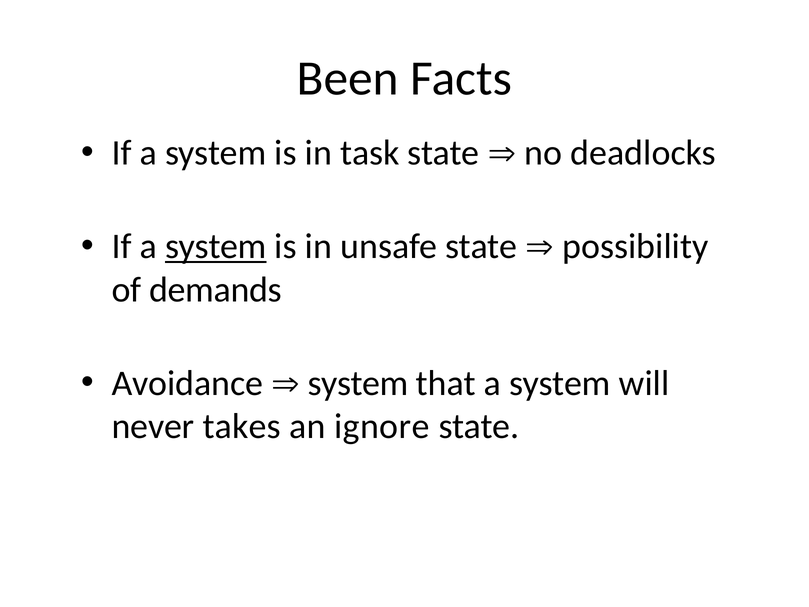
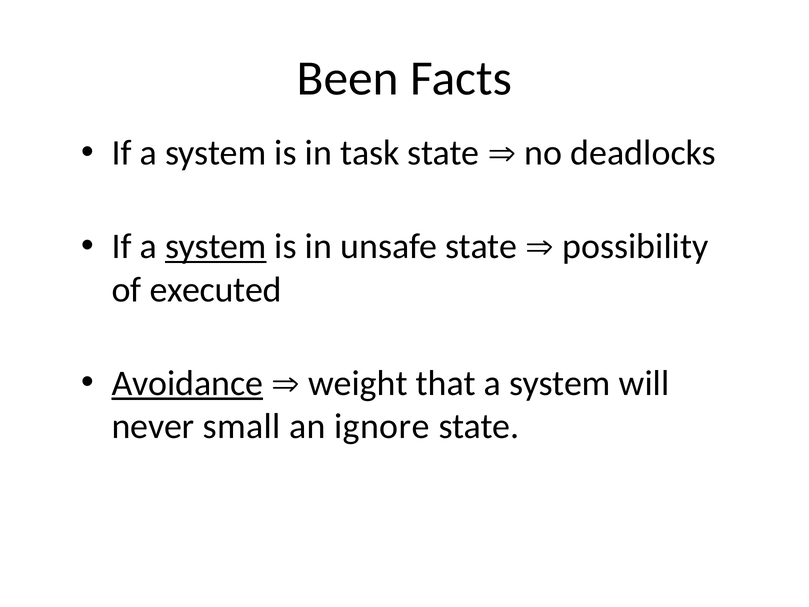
demands: demands -> executed
Avoidance underline: none -> present
system at (358, 383): system -> weight
takes: takes -> small
